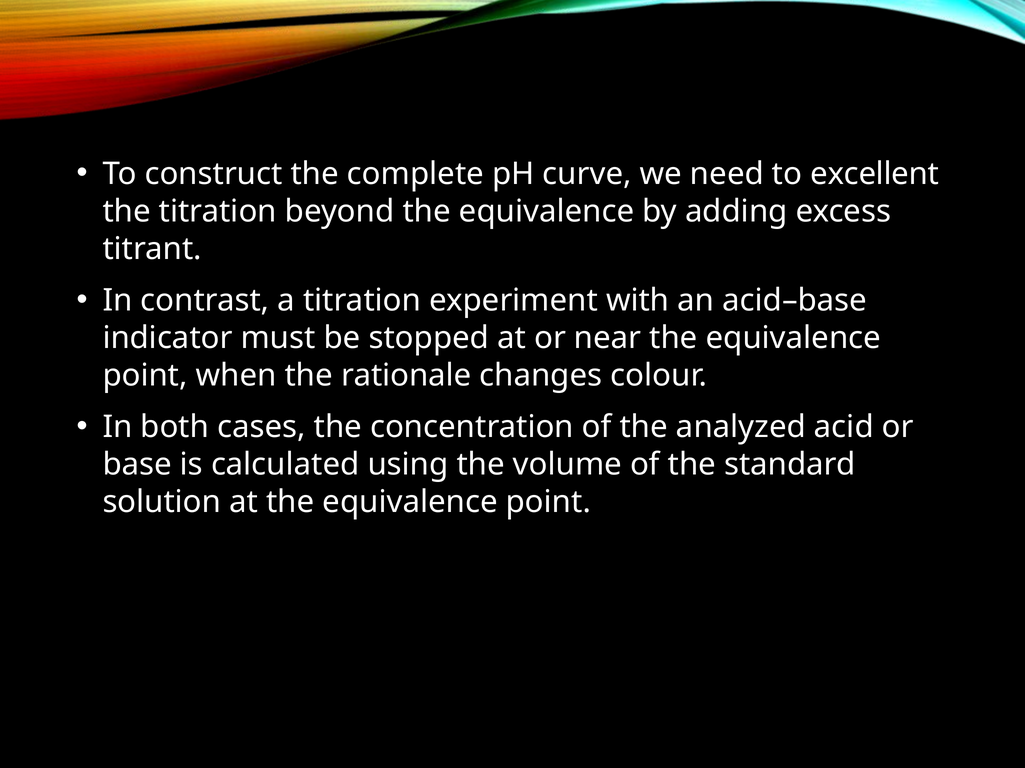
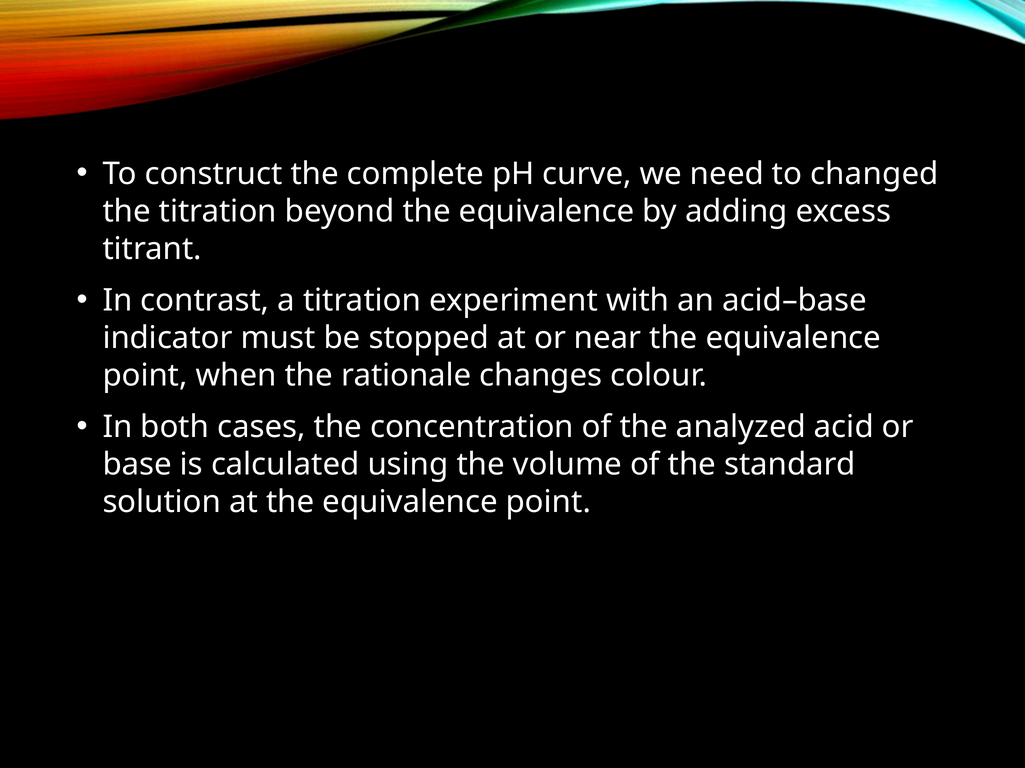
excellent: excellent -> changed
